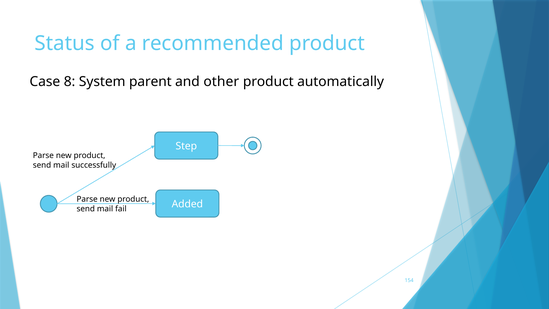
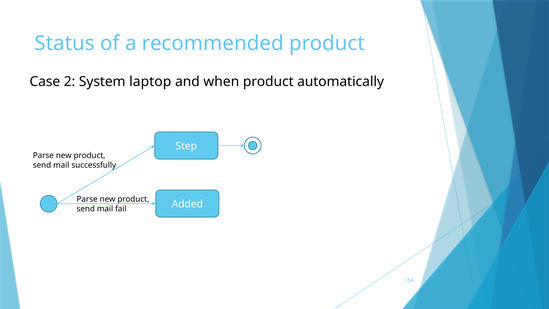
8: 8 -> 2
parent: parent -> laptop
other: other -> when
